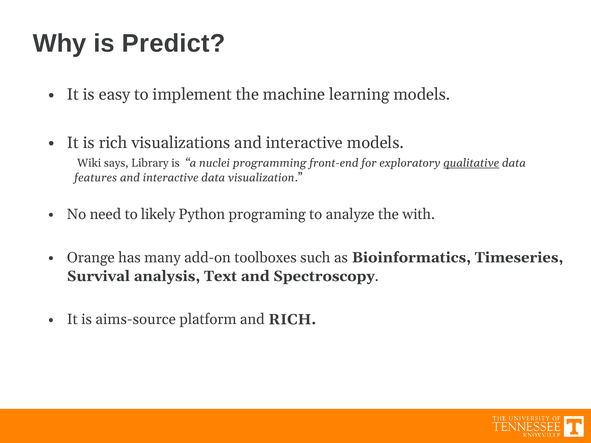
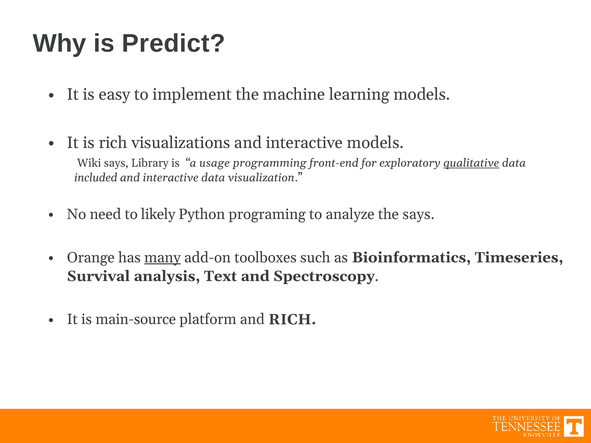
nuclei: nuclei -> usage
features: features -> included
the with: with -> says
many underline: none -> present
aims-source: aims-source -> main-source
